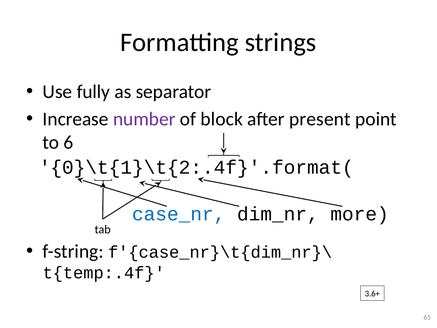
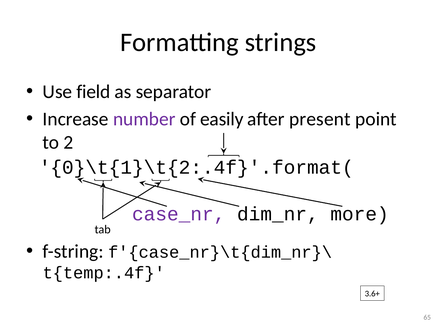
fully: fully -> field
block: block -> easily
6: 6 -> 2
case_nr colour: blue -> purple
